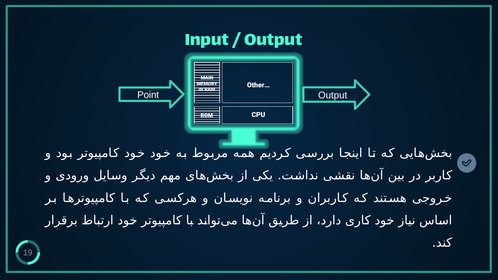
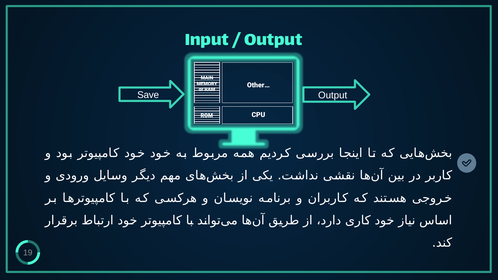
Point: Point -> Save
